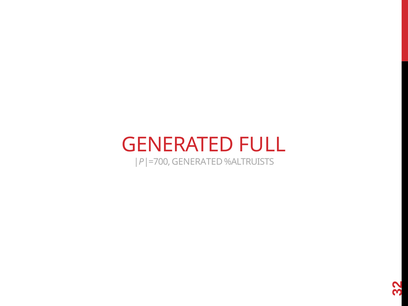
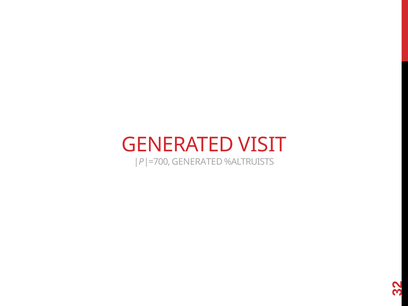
FULL: FULL -> VISIT
